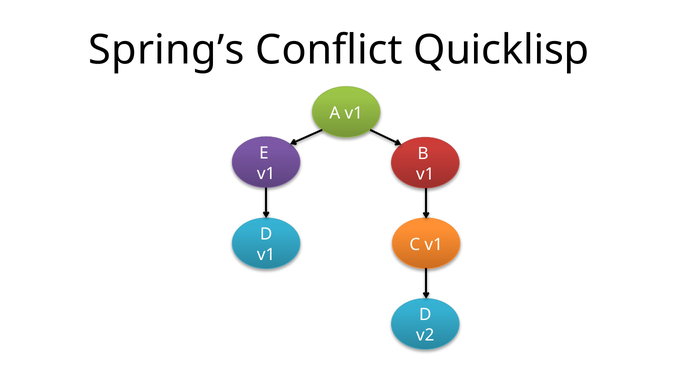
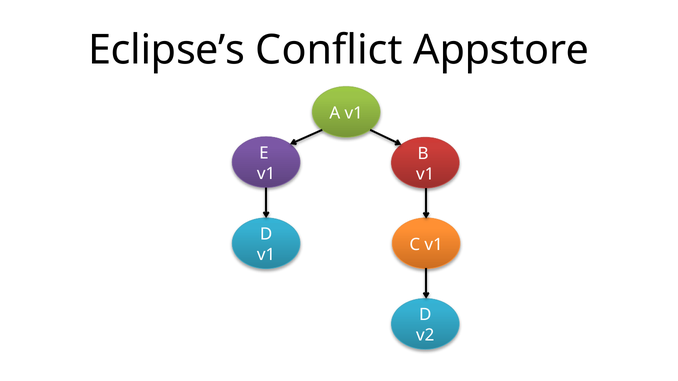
Spring’s: Spring’s -> Eclipse’s
Quicklisp: Quicklisp -> Appstore
